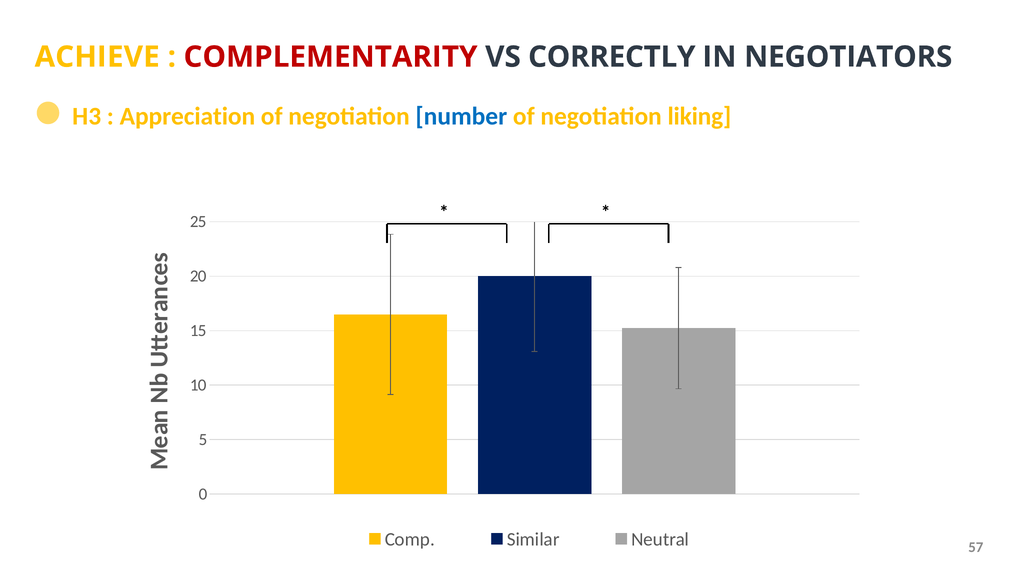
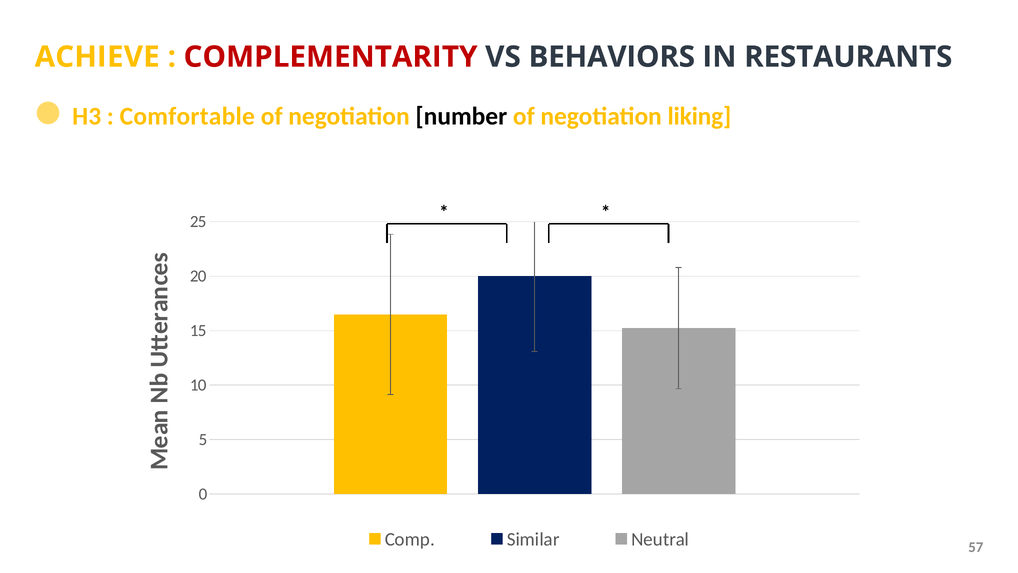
CORRECTLY: CORRECTLY -> BEHAVIORS
NEGOTIATORS: NEGOTIATORS -> RESTAURANTS
Appreciation: Appreciation -> Comfortable
number colour: blue -> black
